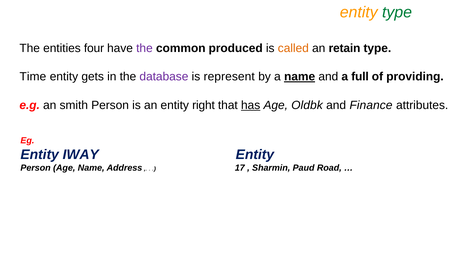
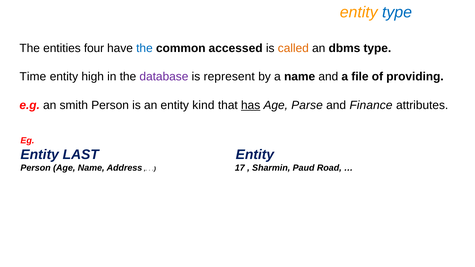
type at (397, 12) colour: green -> blue
the at (144, 48) colour: purple -> blue
produced: produced -> accessed
retain: retain -> dbms
gets: gets -> high
name at (300, 77) underline: present -> none
full: full -> file
right: right -> kind
Oldbk: Oldbk -> Parse
IWAY: IWAY -> LAST
